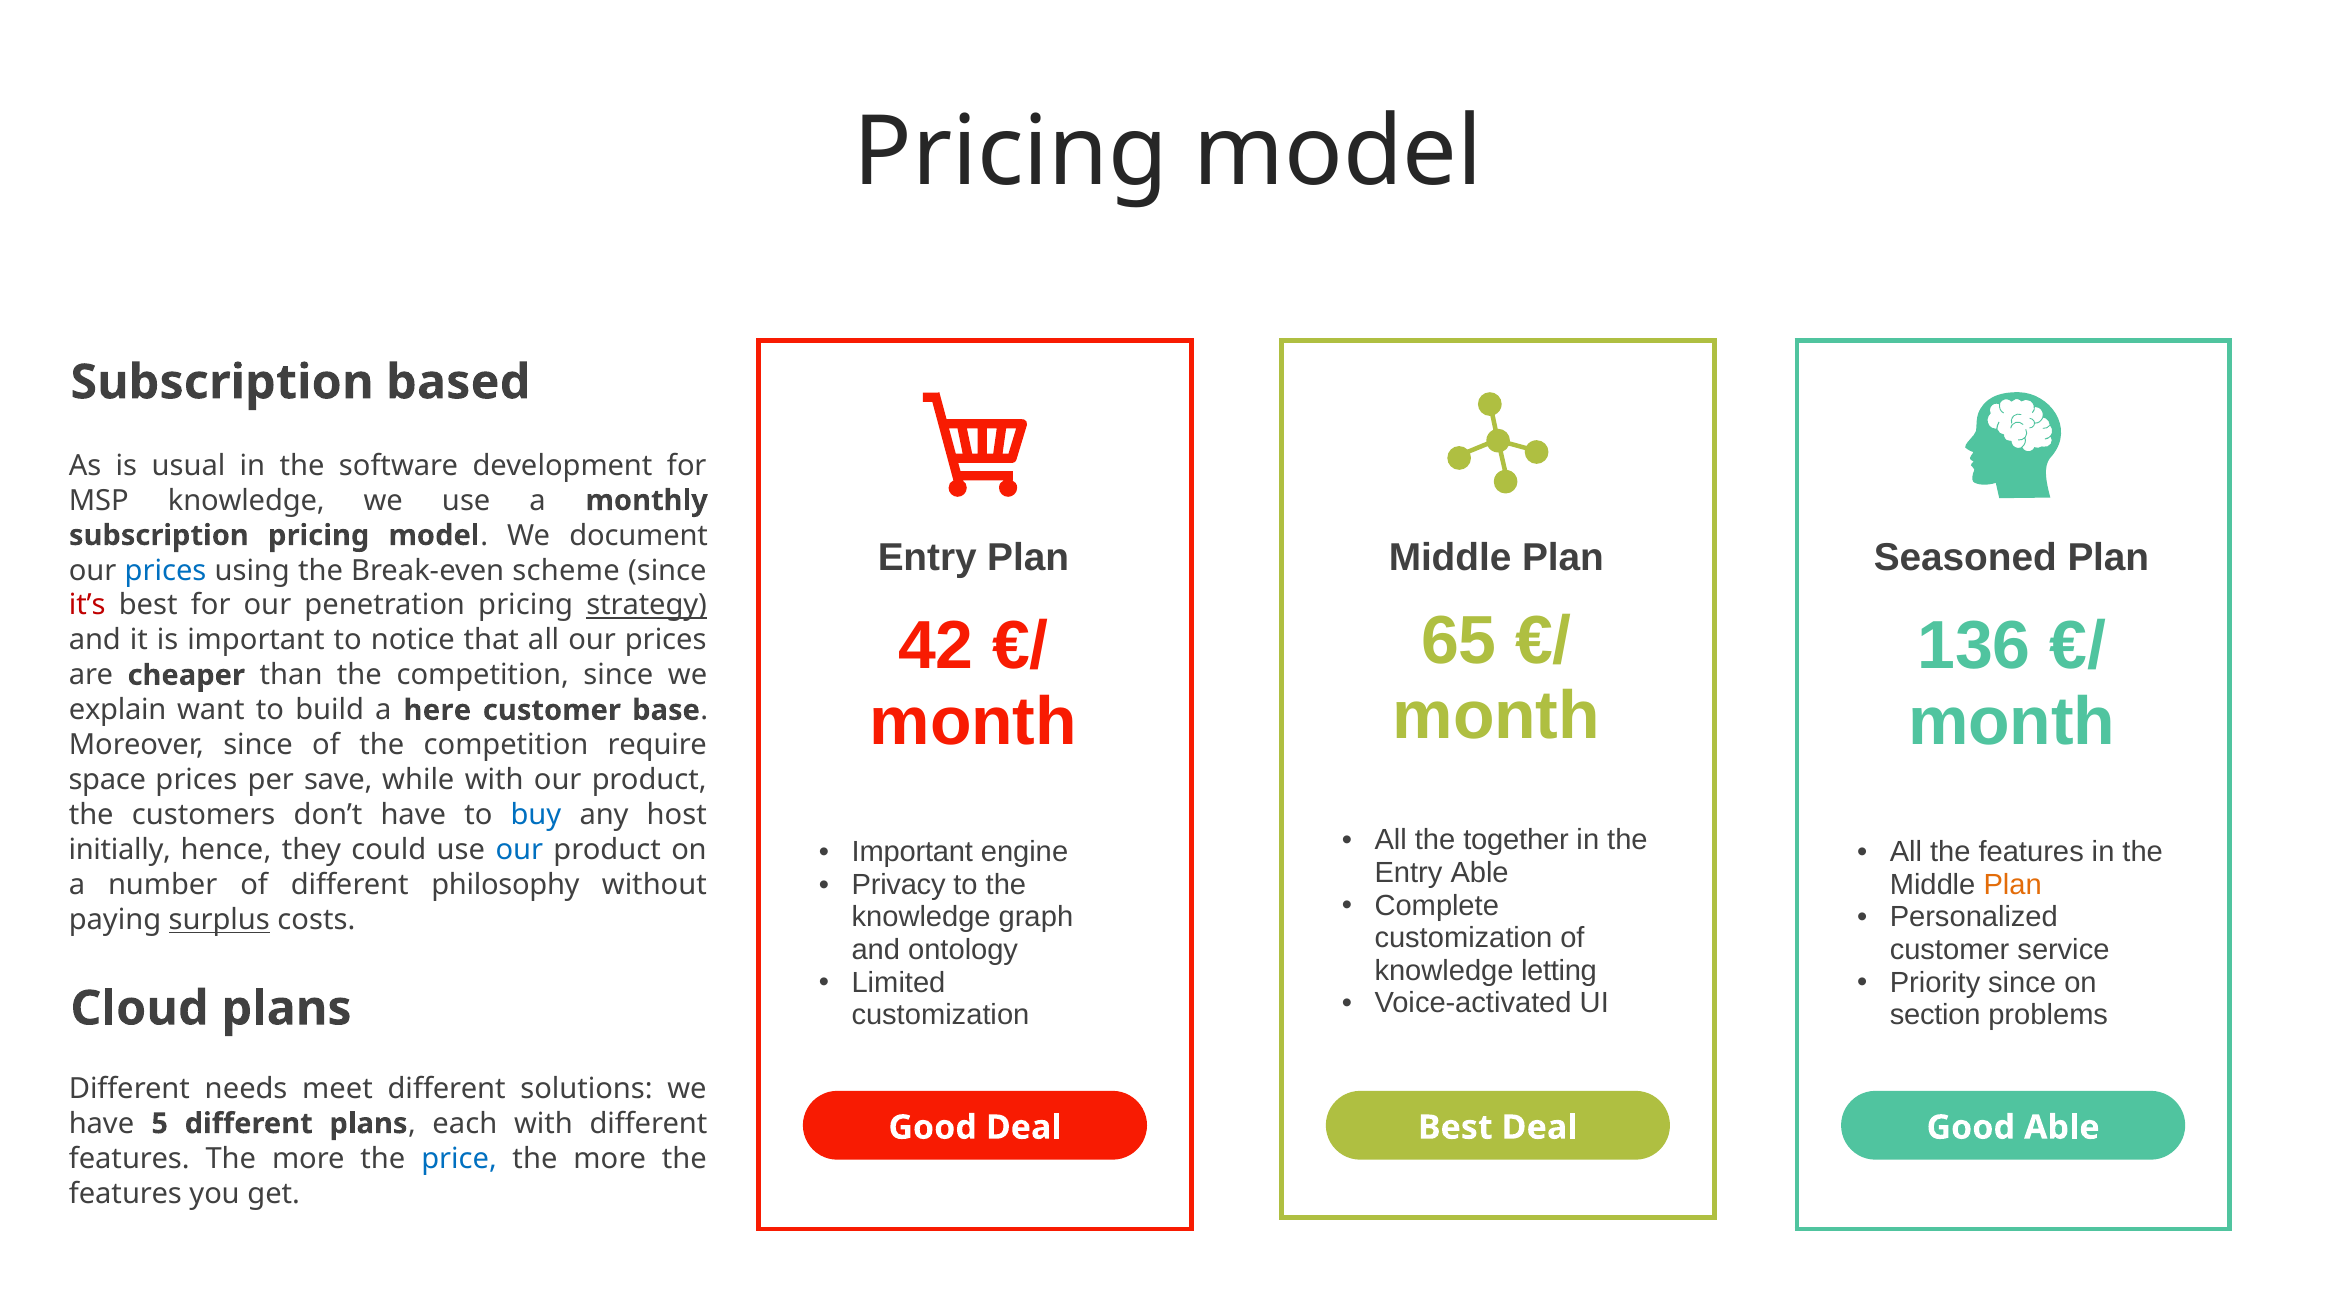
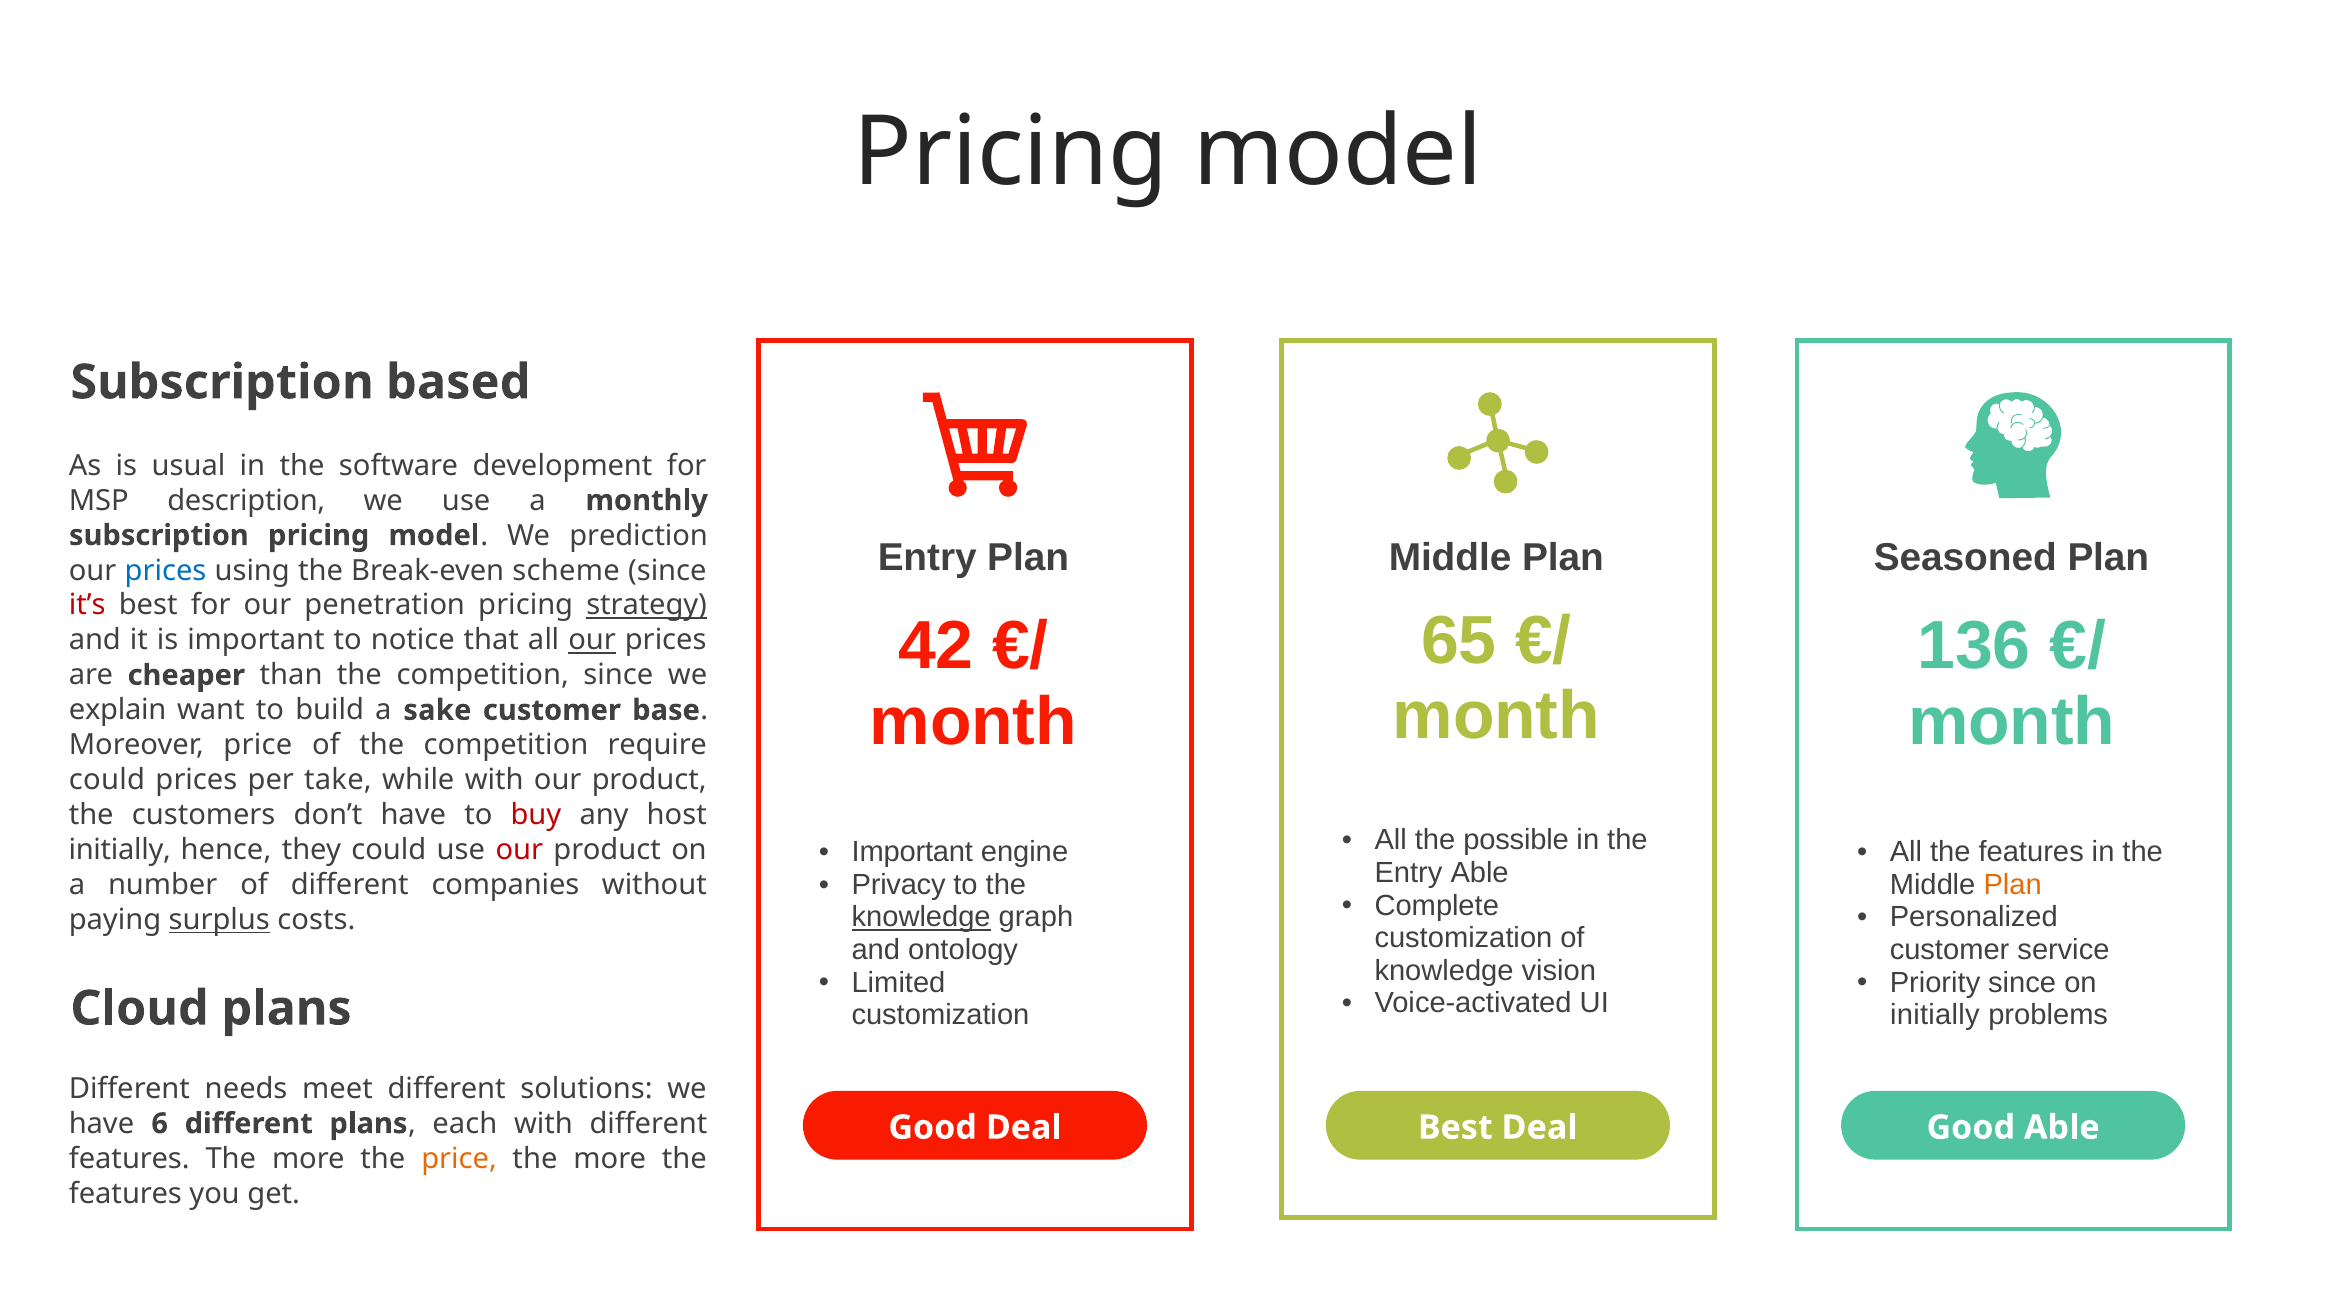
MSP knowledge: knowledge -> description
document: document -> prediction
our at (592, 640) underline: none -> present
here: here -> sake
Moreover since: since -> price
space at (107, 780): space -> could
save: save -> take
buy colour: blue -> red
together: together -> possible
our at (519, 850) colour: blue -> red
philosophy: philosophy -> companies
knowledge at (921, 917) underline: none -> present
letting: letting -> vision
section at (1935, 1015): section -> initially
5: 5 -> 6
price at (459, 1159) colour: blue -> orange
